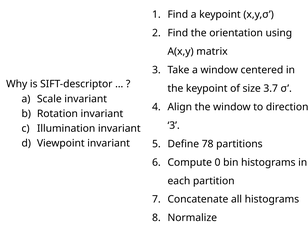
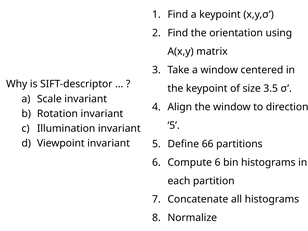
3.7: 3.7 -> 3.5
3 at (174, 125): 3 -> 5
78: 78 -> 66
Compute 0: 0 -> 6
